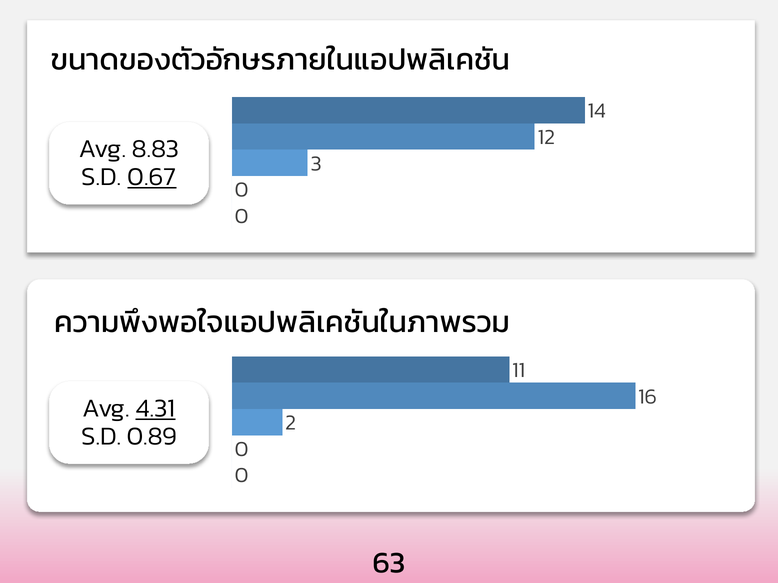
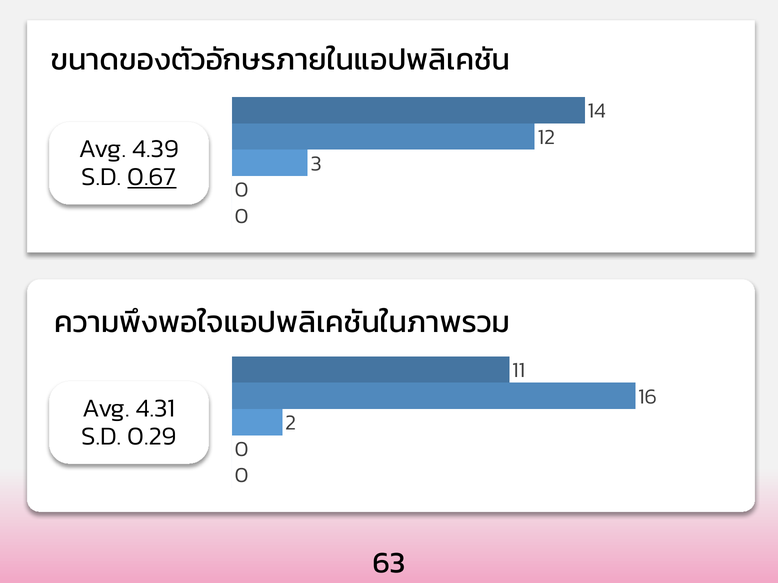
8.83: 8.83 -> 4.39
4.31 underline: present -> none
0.89: 0.89 -> 0.29
